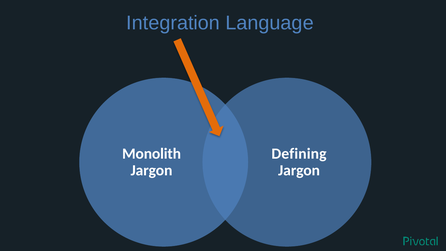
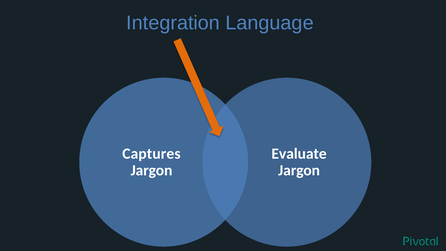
Monolith: Monolith -> Captures
Defining: Defining -> Evaluate
